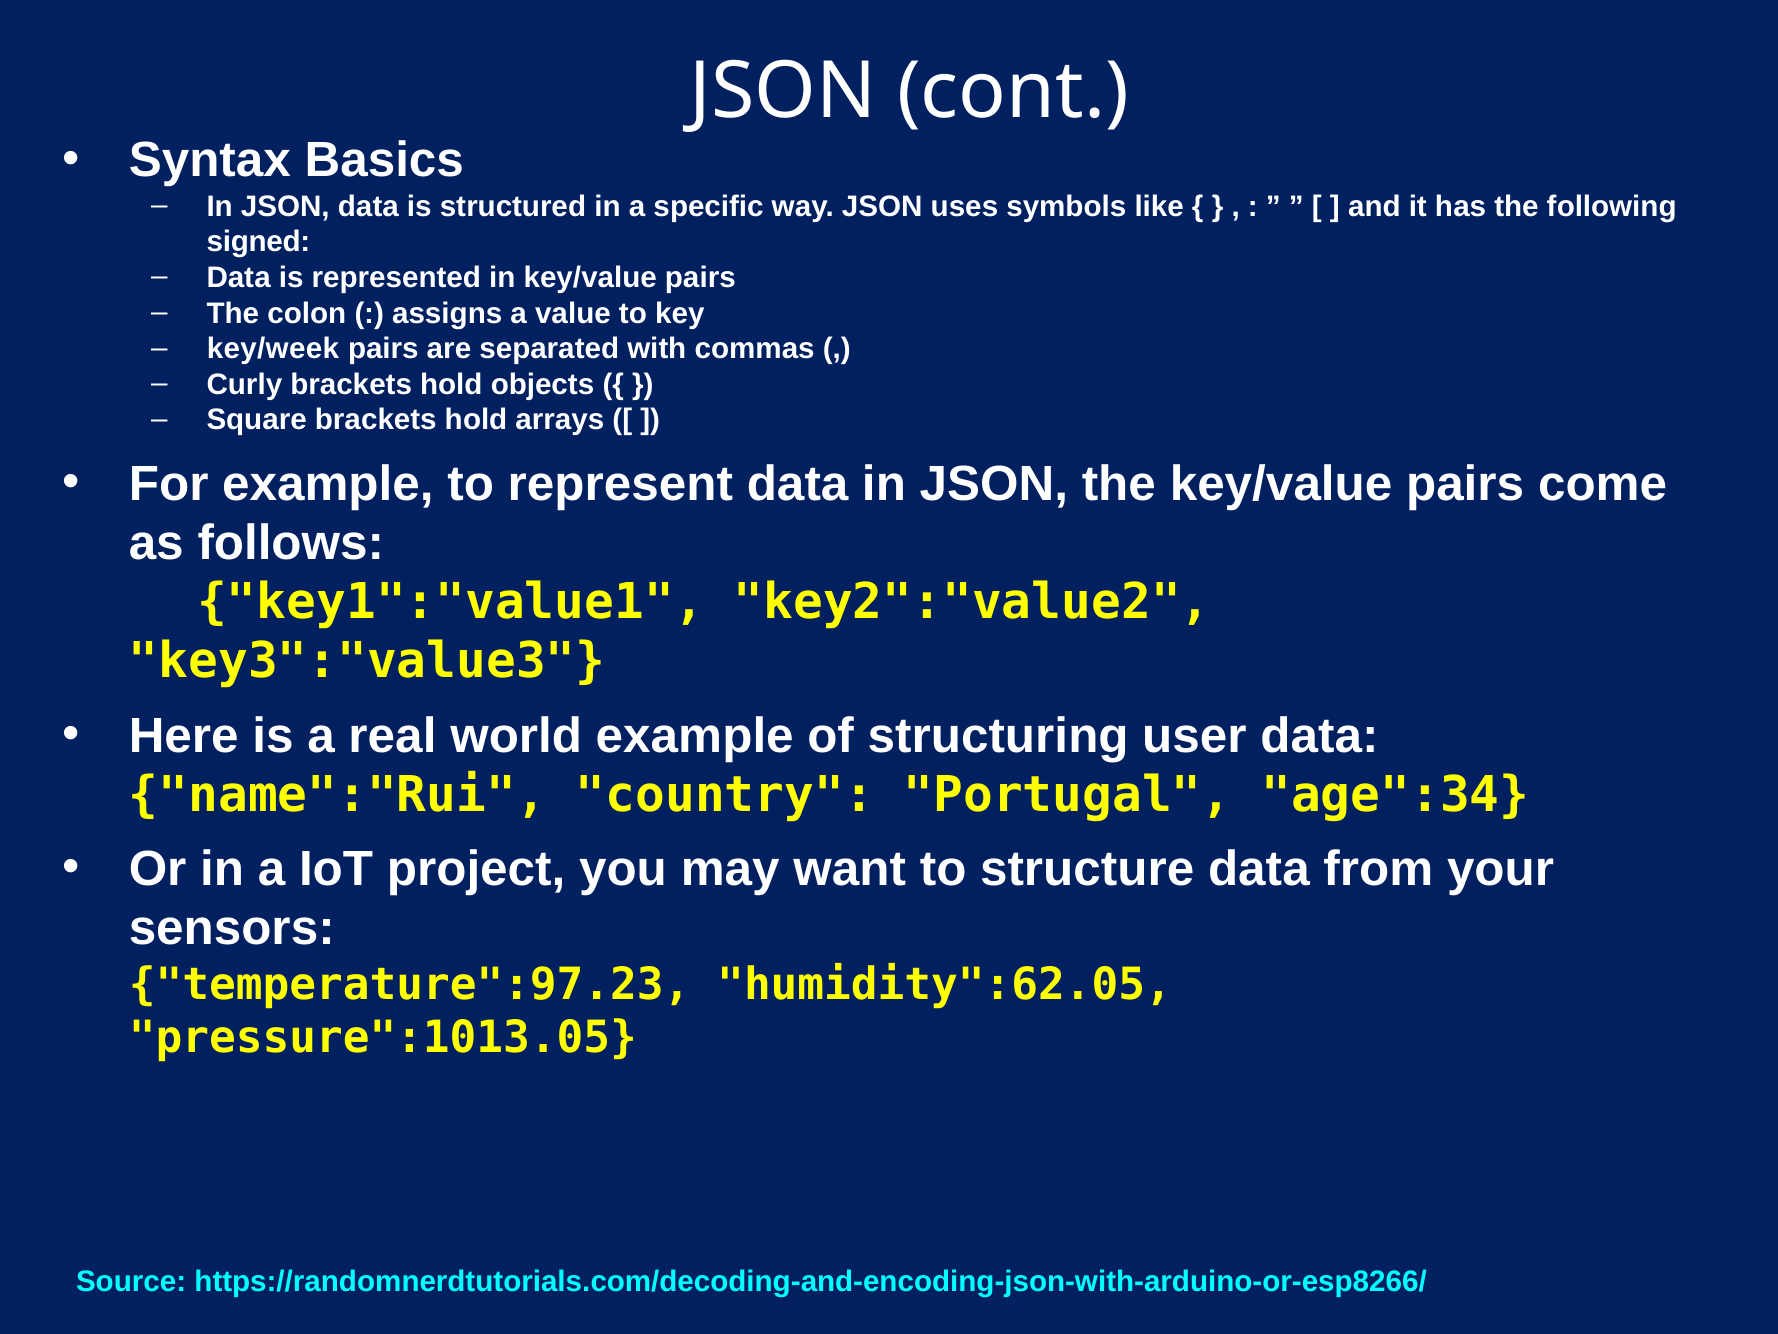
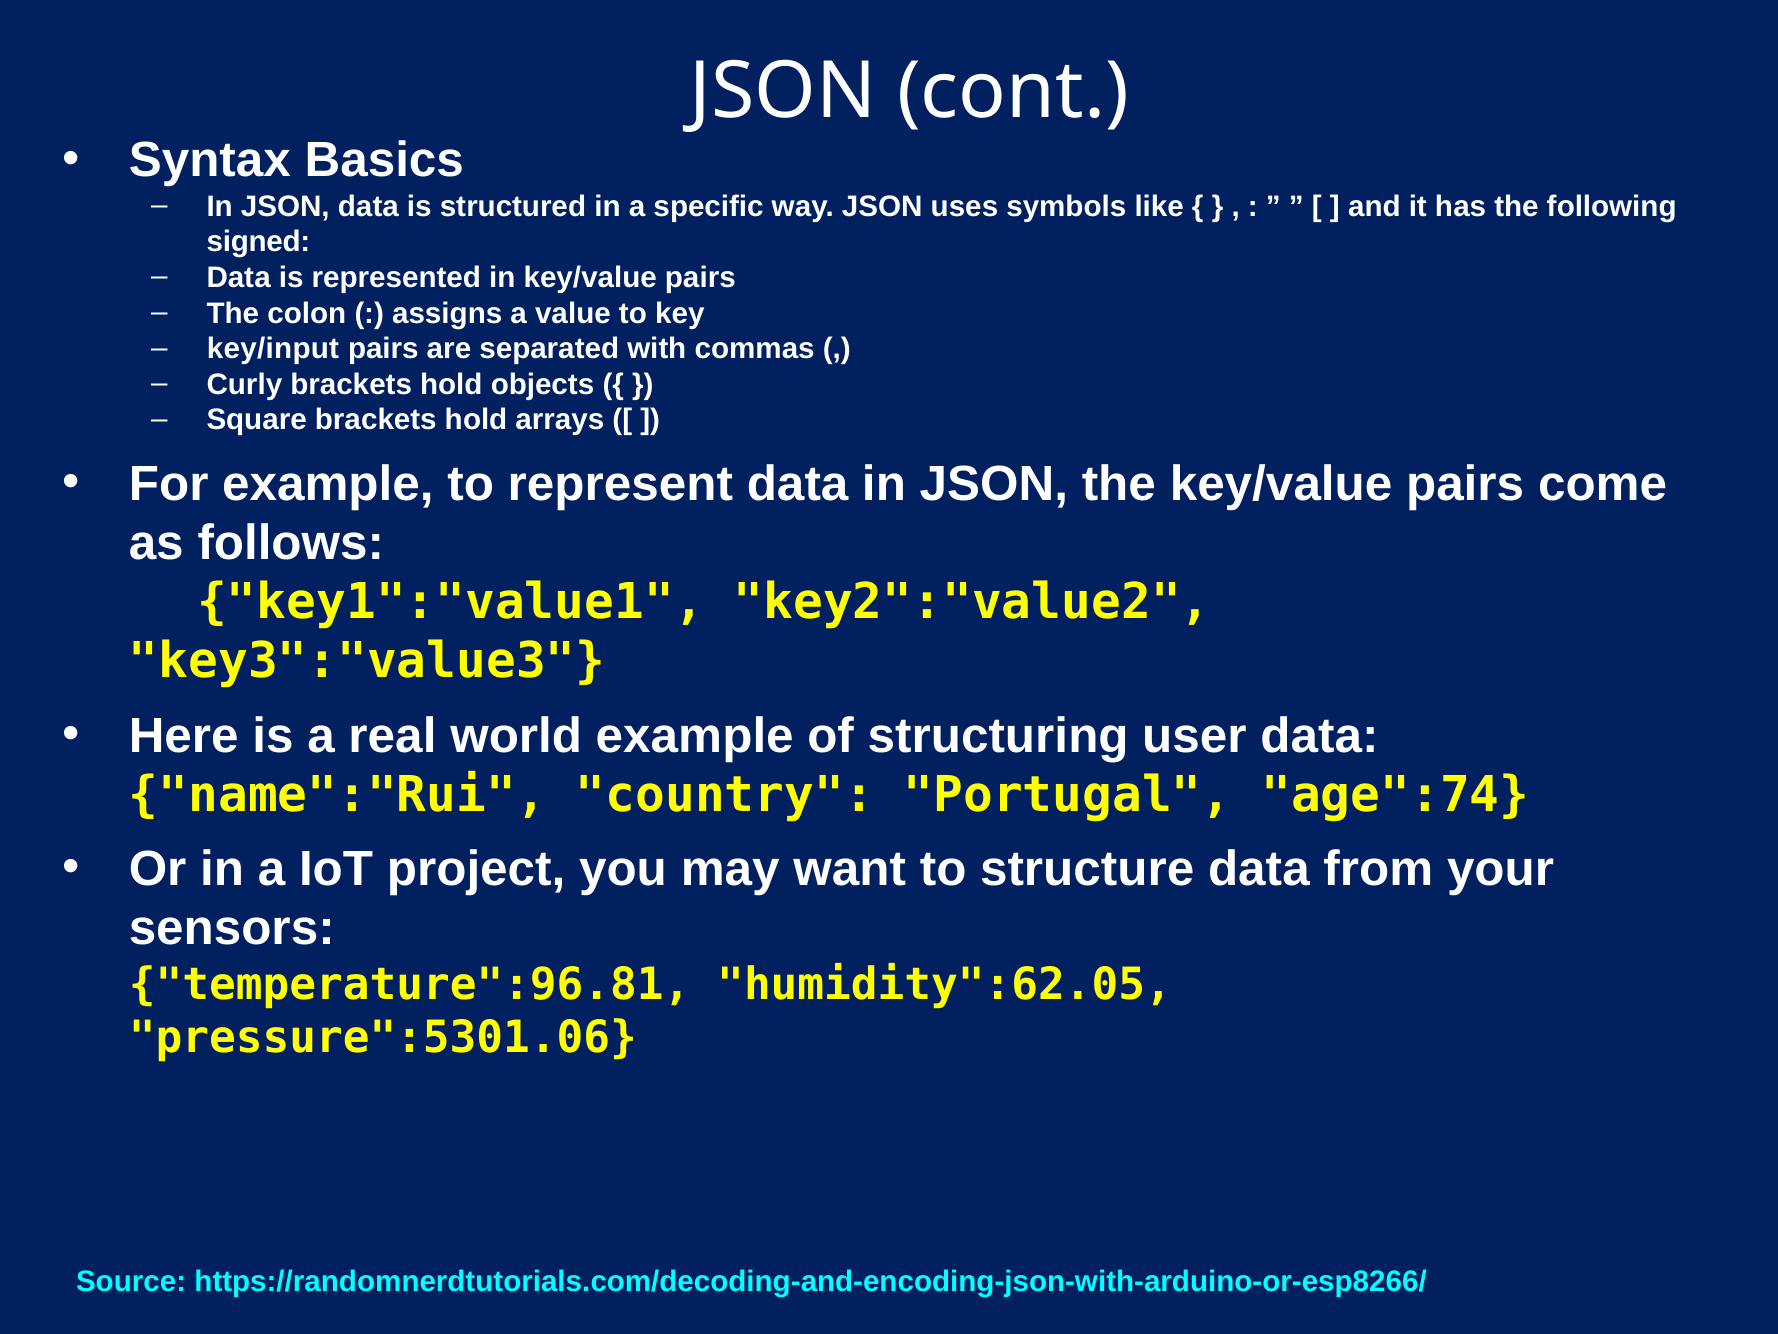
key/week: key/week -> key/input
age":34: age":34 -> age":74
temperature":97.23: temperature":97.23 -> temperature":96.81
pressure":1013.05: pressure":1013.05 -> pressure":5301.06
